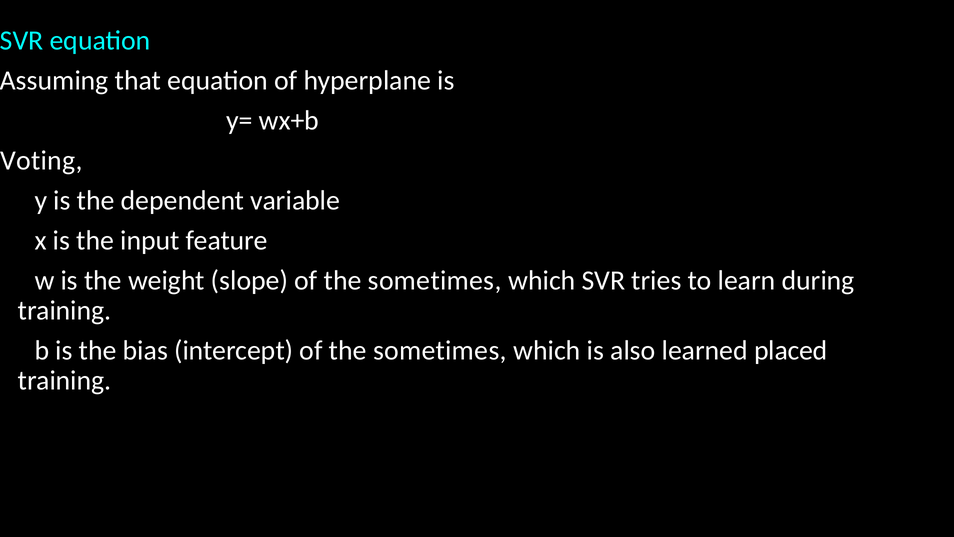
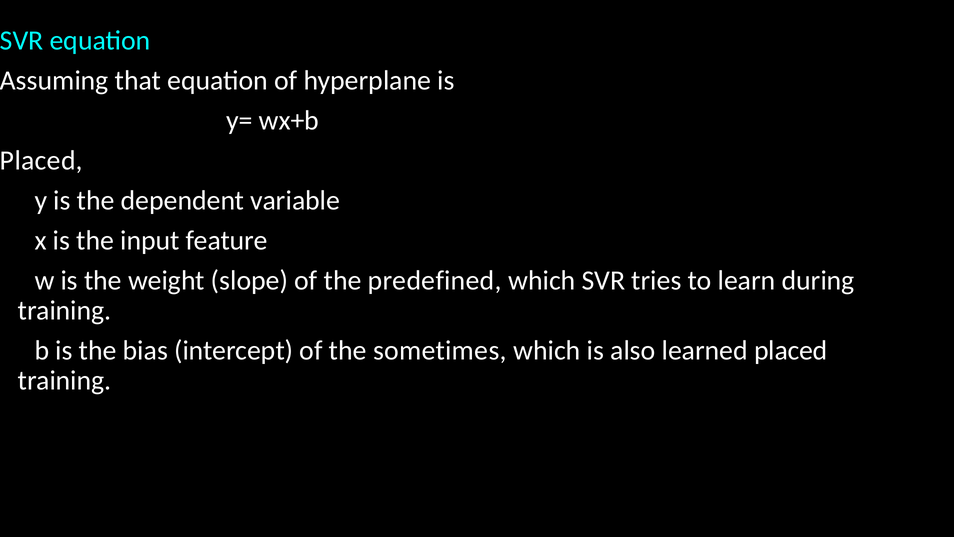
Voting at (41, 161): Voting -> Placed
slope of the sometimes: sometimes -> predefined
